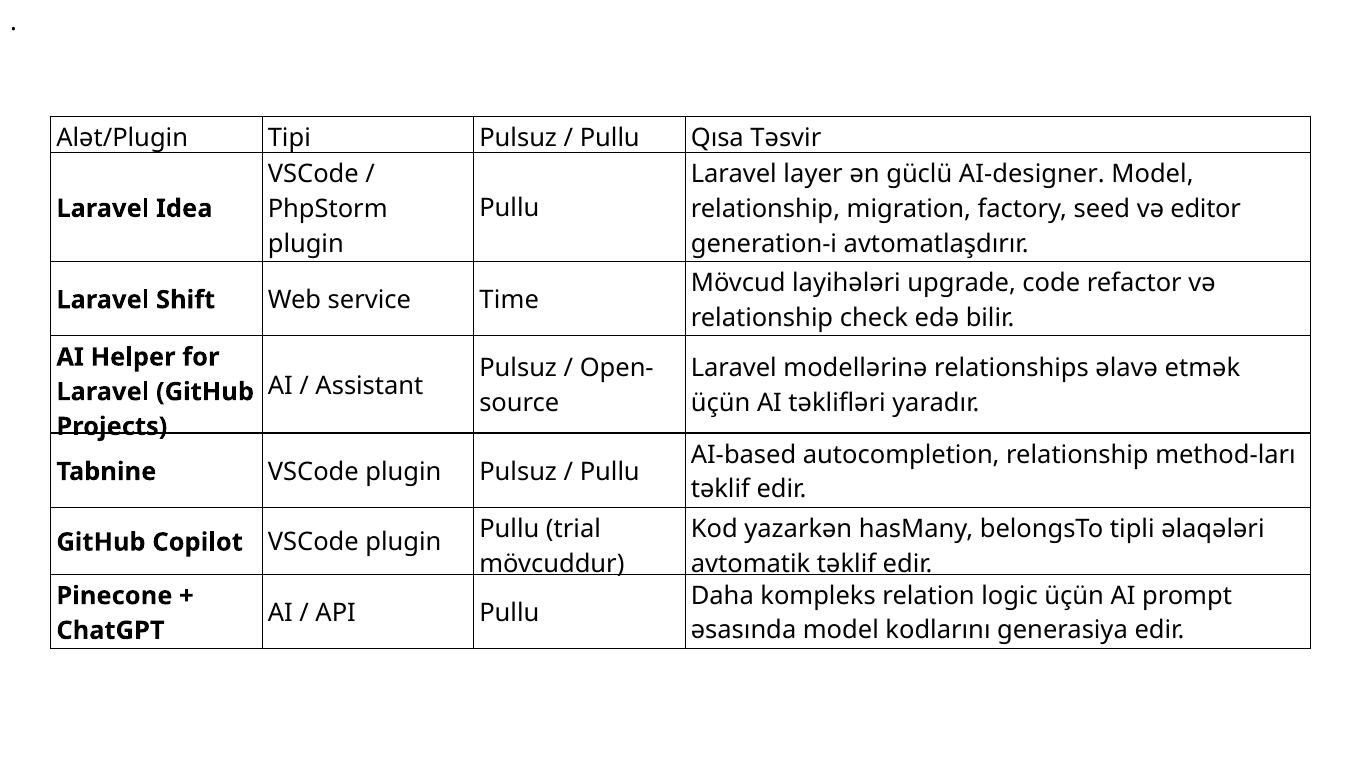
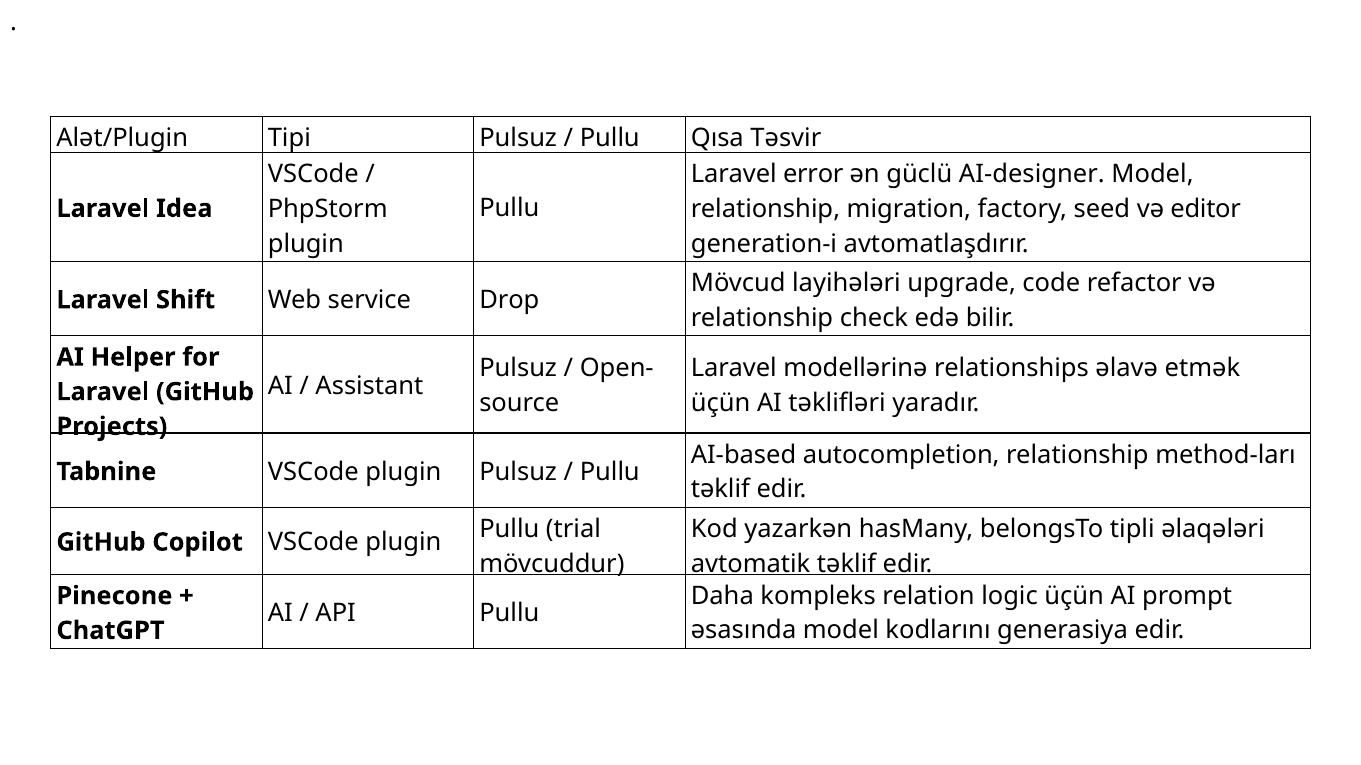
layer: layer -> error
Time: Time -> Drop
